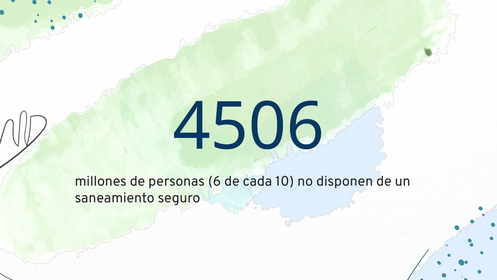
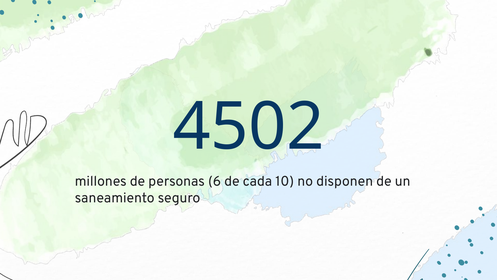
4506: 4506 -> 4502
